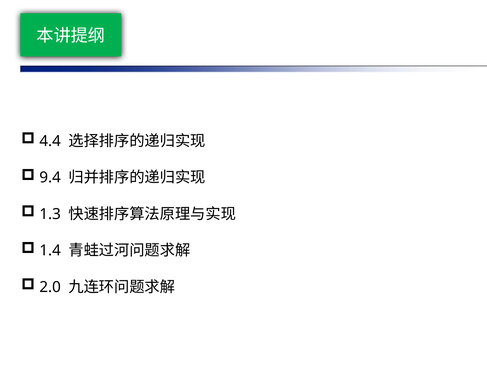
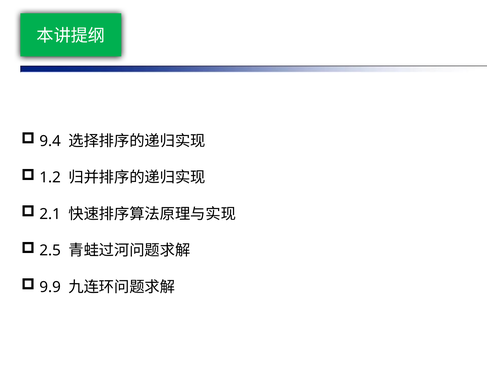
4.4: 4.4 -> 9.4
9.4: 9.4 -> 1.2
1.3: 1.3 -> 2.1
1.4: 1.4 -> 2.5
2.0: 2.0 -> 9.9
